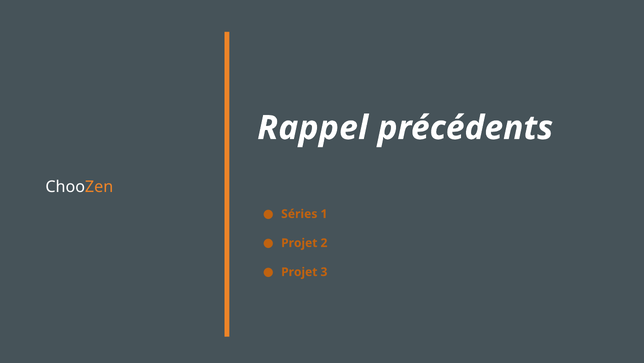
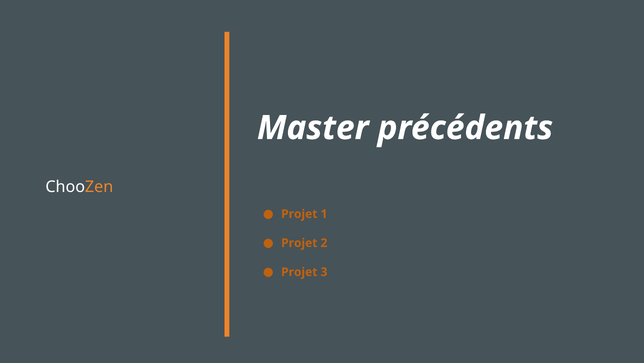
Rappel: Rappel -> Master
Séries at (299, 214): Séries -> Projet
